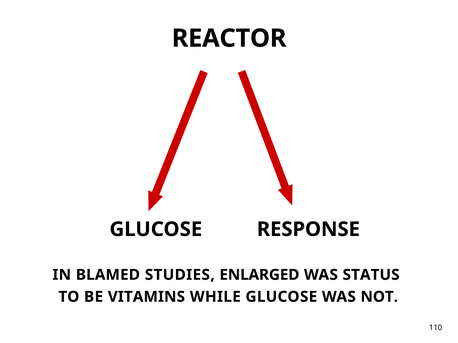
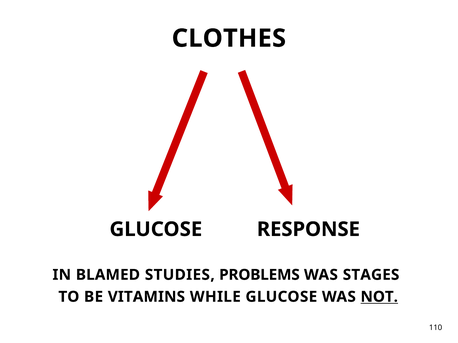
REACTOR: REACTOR -> CLOTHES
ENLARGED: ENLARGED -> PROBLEMS
STATUS: STATUS -> STAGES
NOT underline: none -> present
